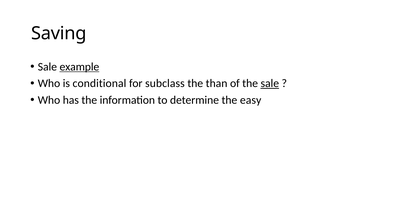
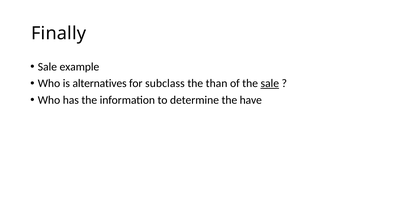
Saving: Saving -> Finally
example underline: present -> none
conditional: conditional -> alternatives
easy: easy -> have
